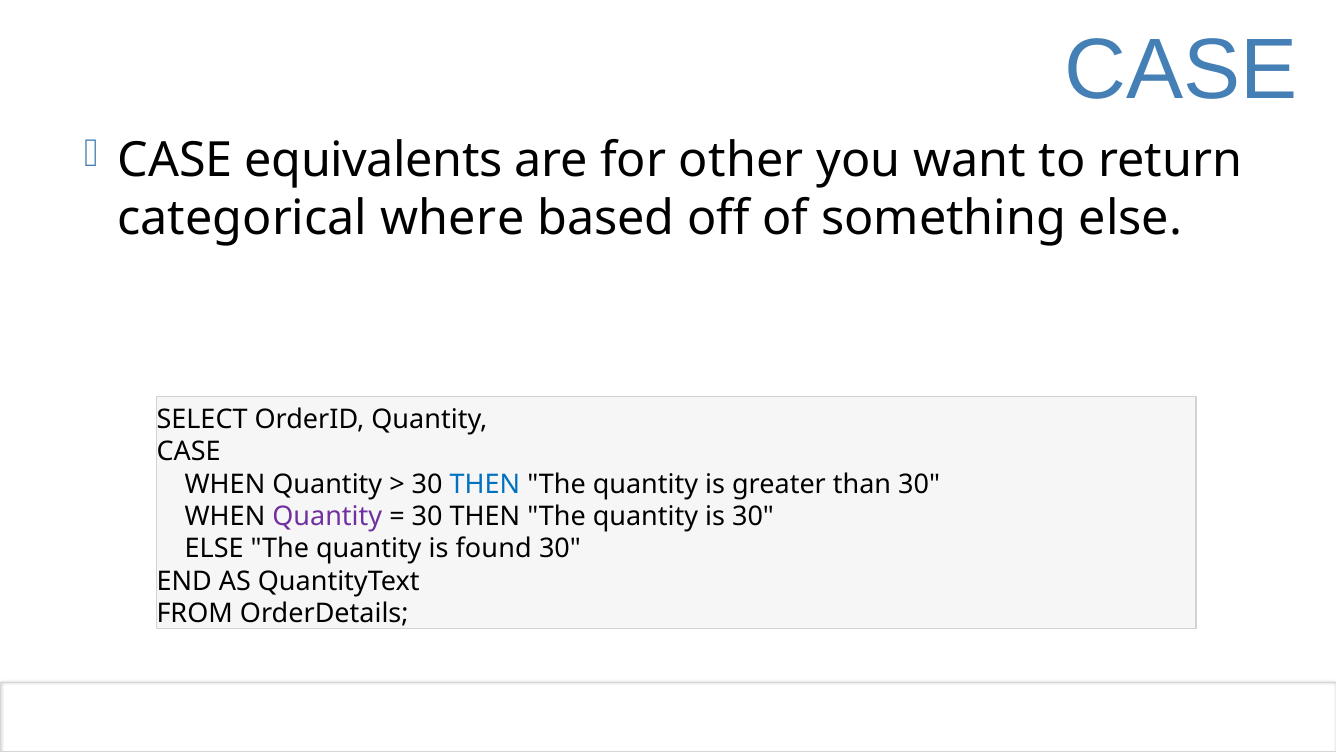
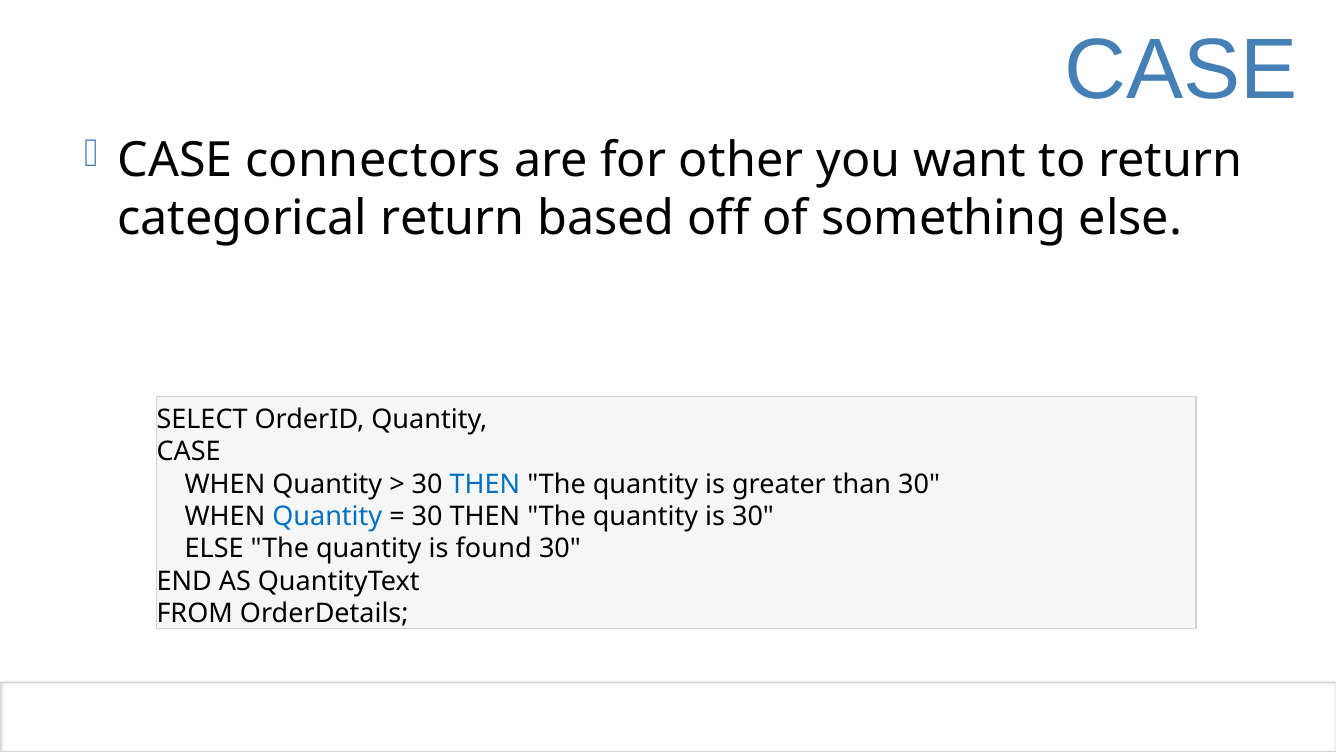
equivalents: equivalents -> connectors
categorical where: where -> return
Quantity at (327, 516) colour: purple -> blue
